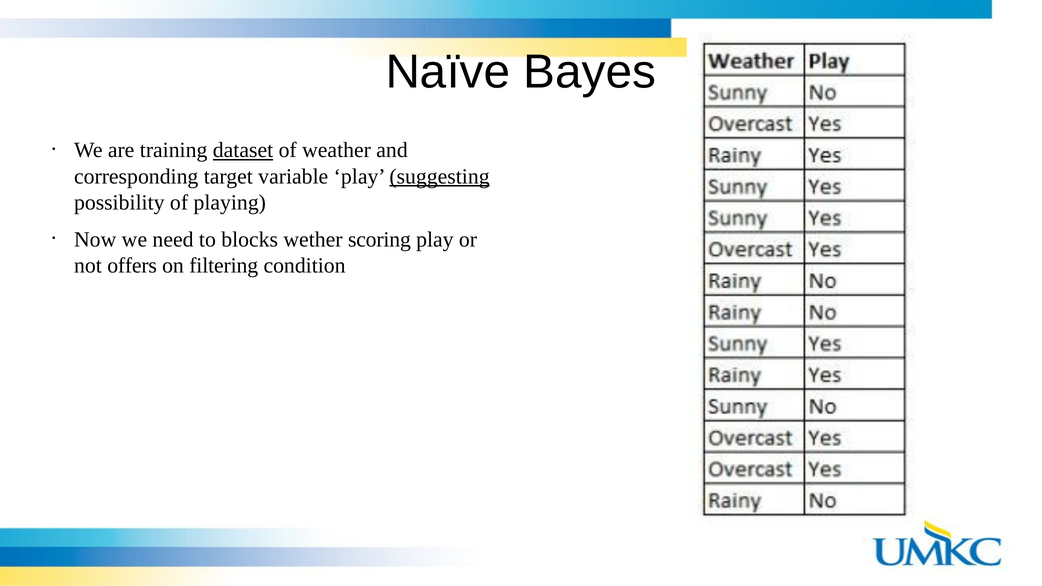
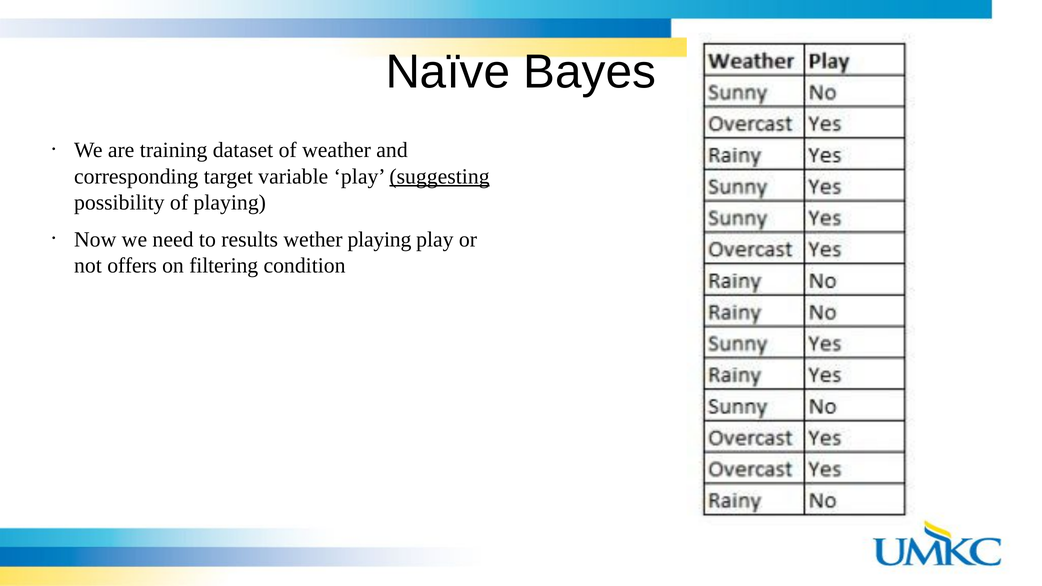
dataset underline: present -> none
blocks: blocks -> results
wether scoring: scoring -> playing
